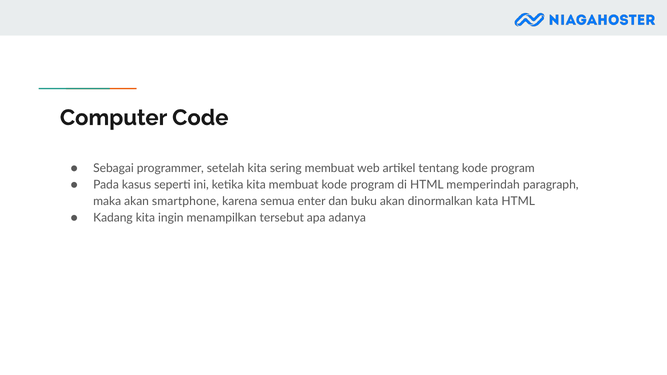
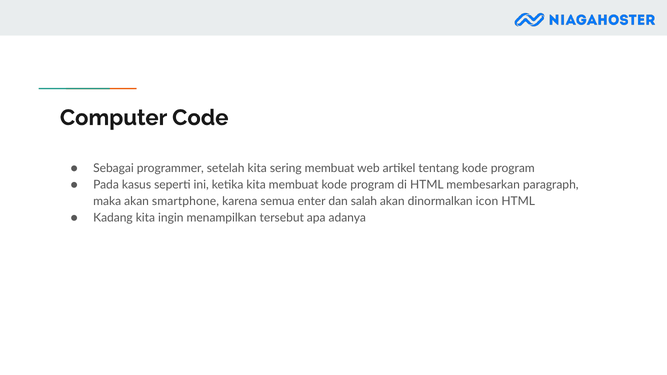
memperindah: memperindah -> membesarkan
buku: buku -> salah
kata: kata -> icon
